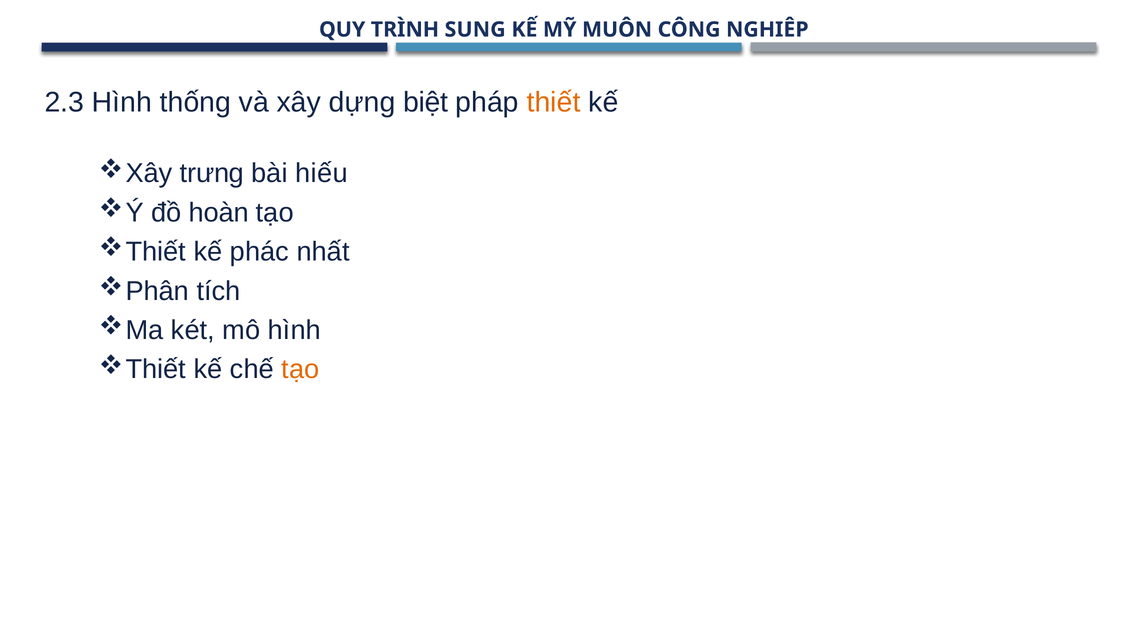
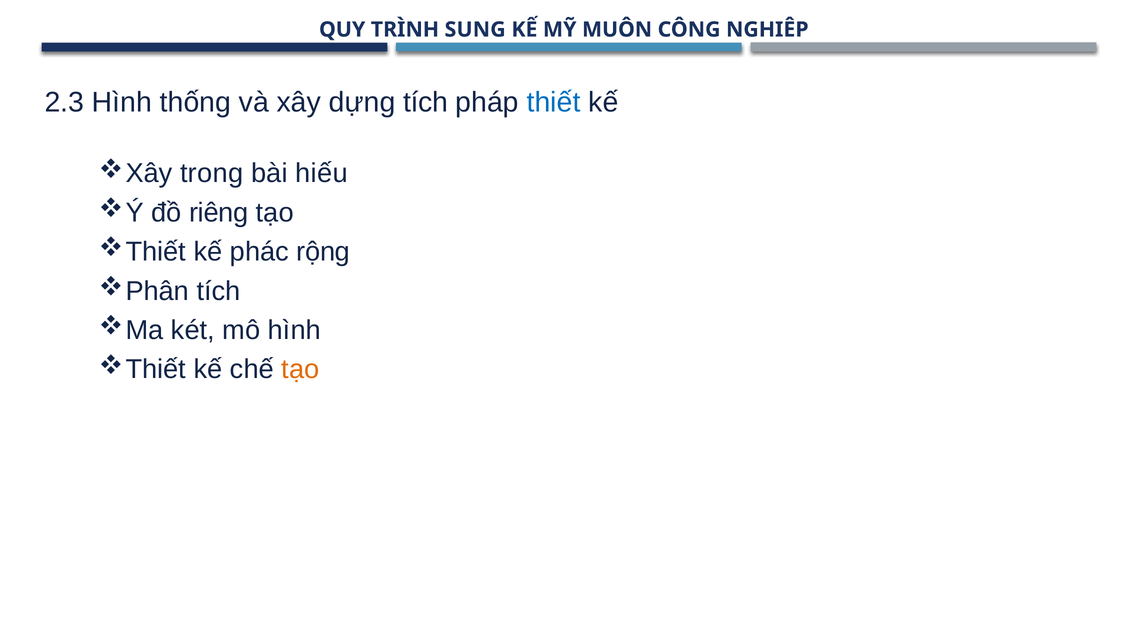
dựng biệt: biệt -> tích
thiết colour: orange -> blue
trưng: trưng -> trong
hoàn: hoàn -> riêng
nhất: nhất -> rộng
